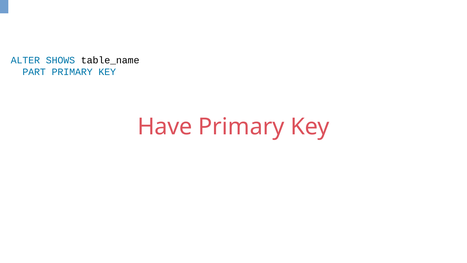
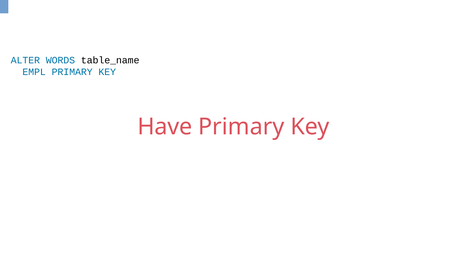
SHOWS: SHOWS -> WORDS
PART: PART -> EMPL
